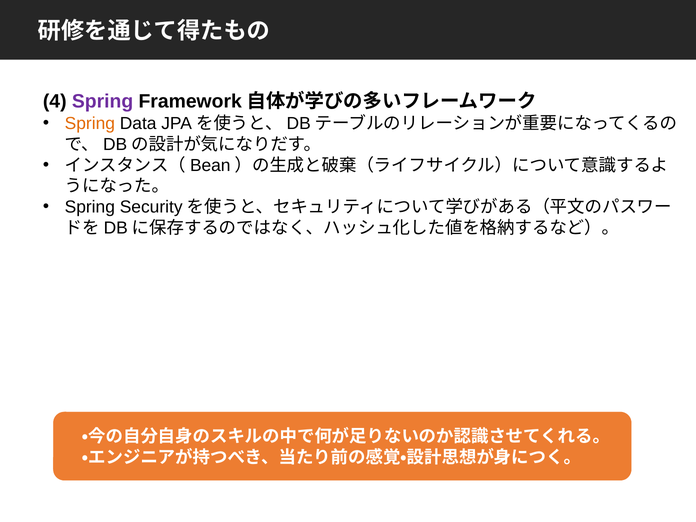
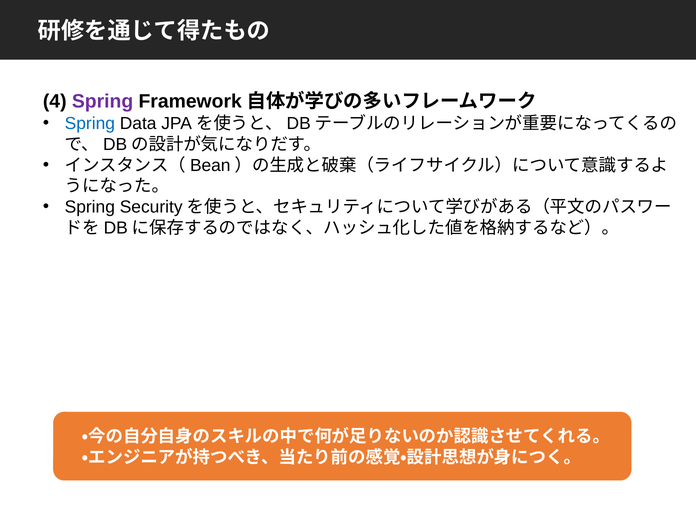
Spring at (90, 124) colour: orange -> blue
